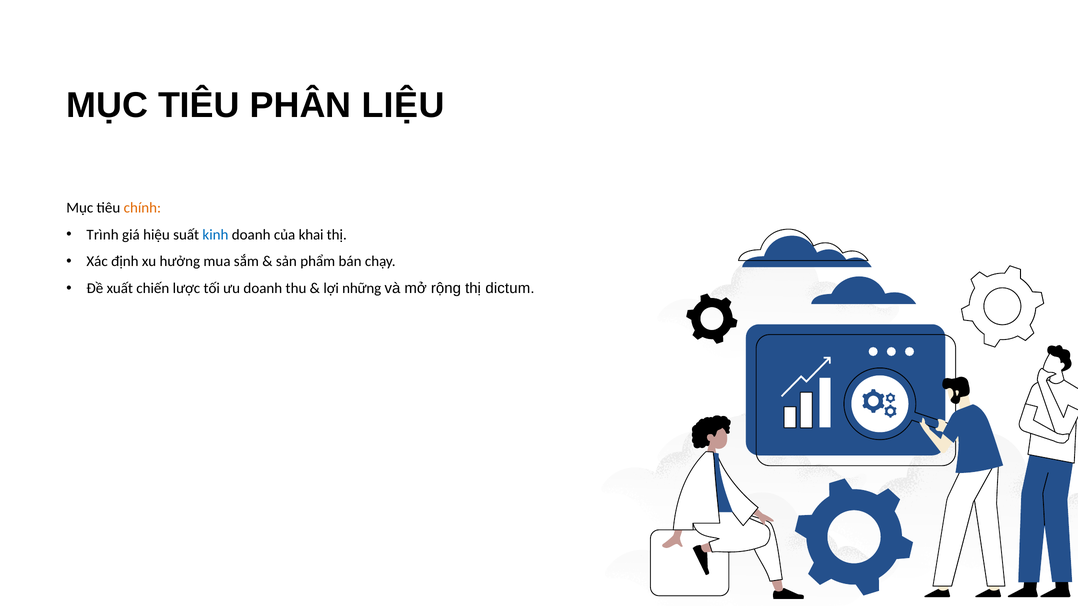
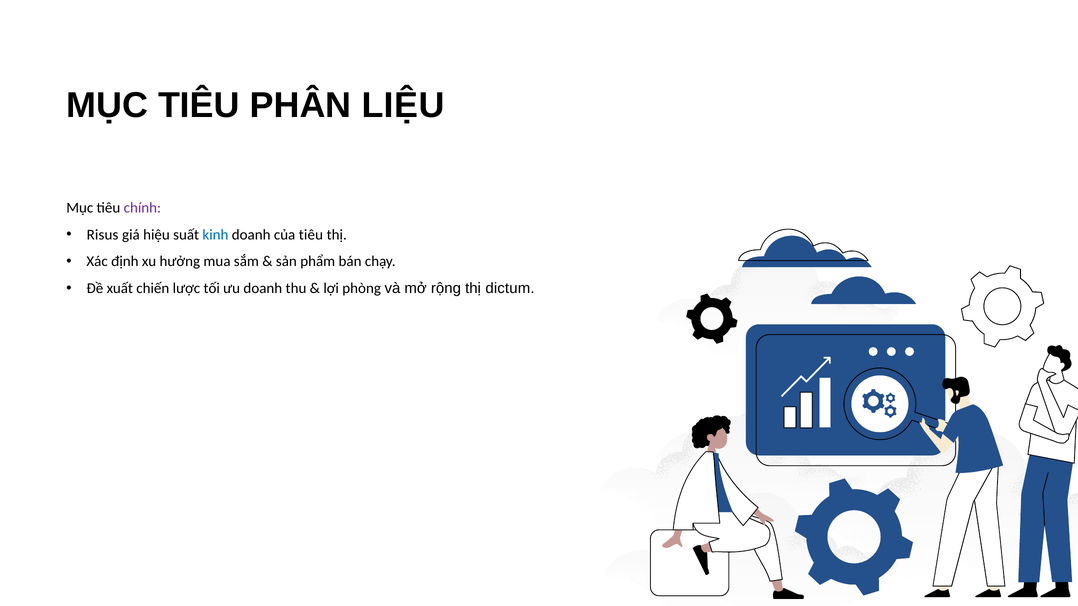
chính colour: orange -> purple
Trình: Trình -> Risus
của khai: khai -> tiêu
những: những -> phòng
